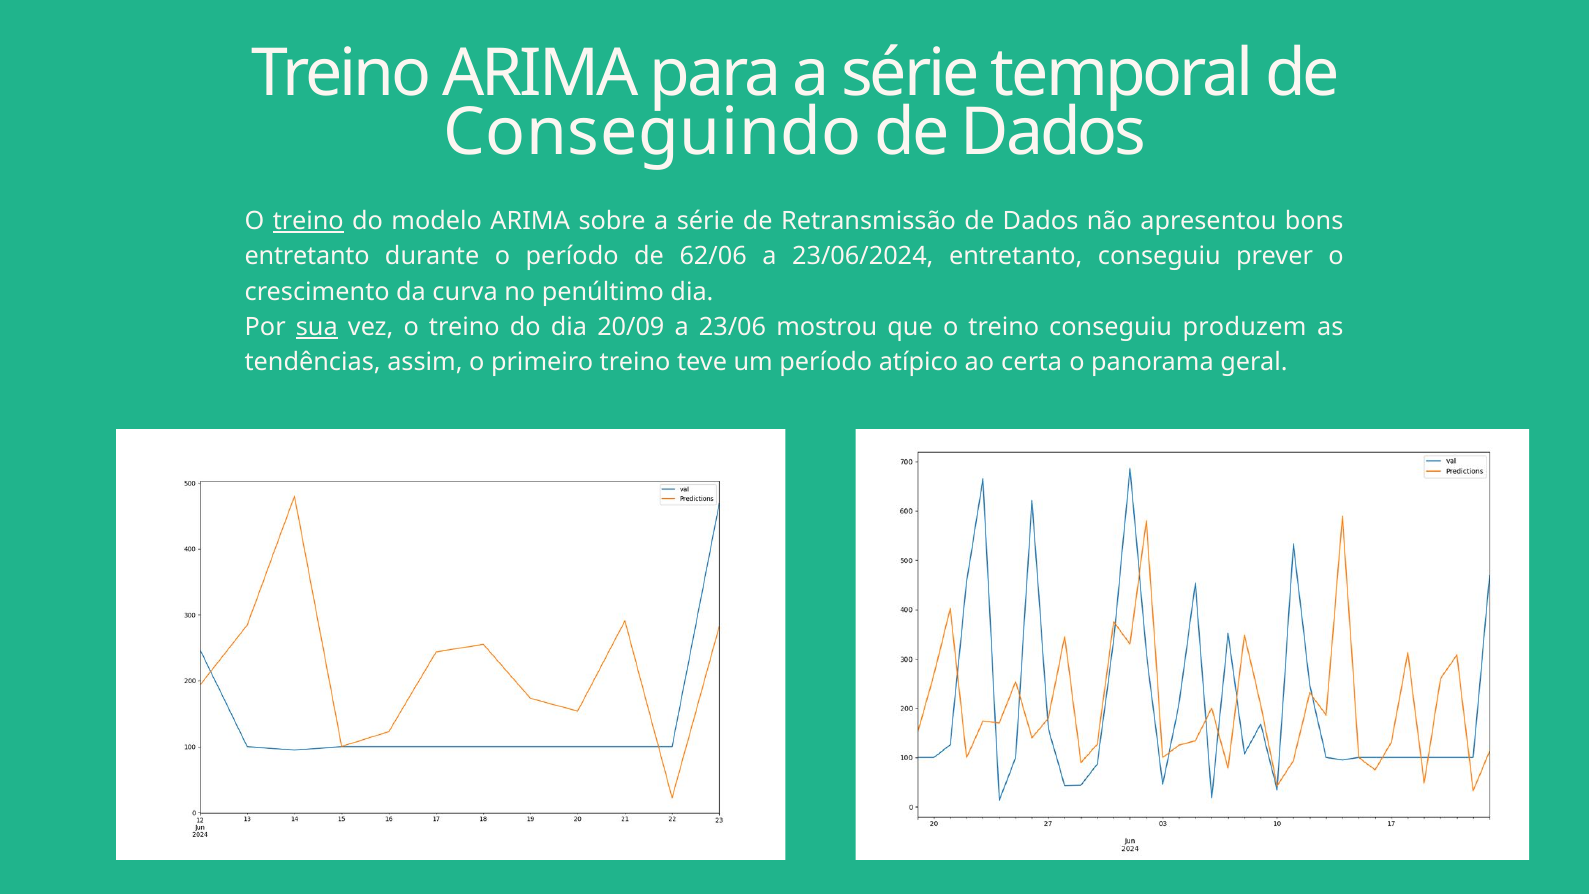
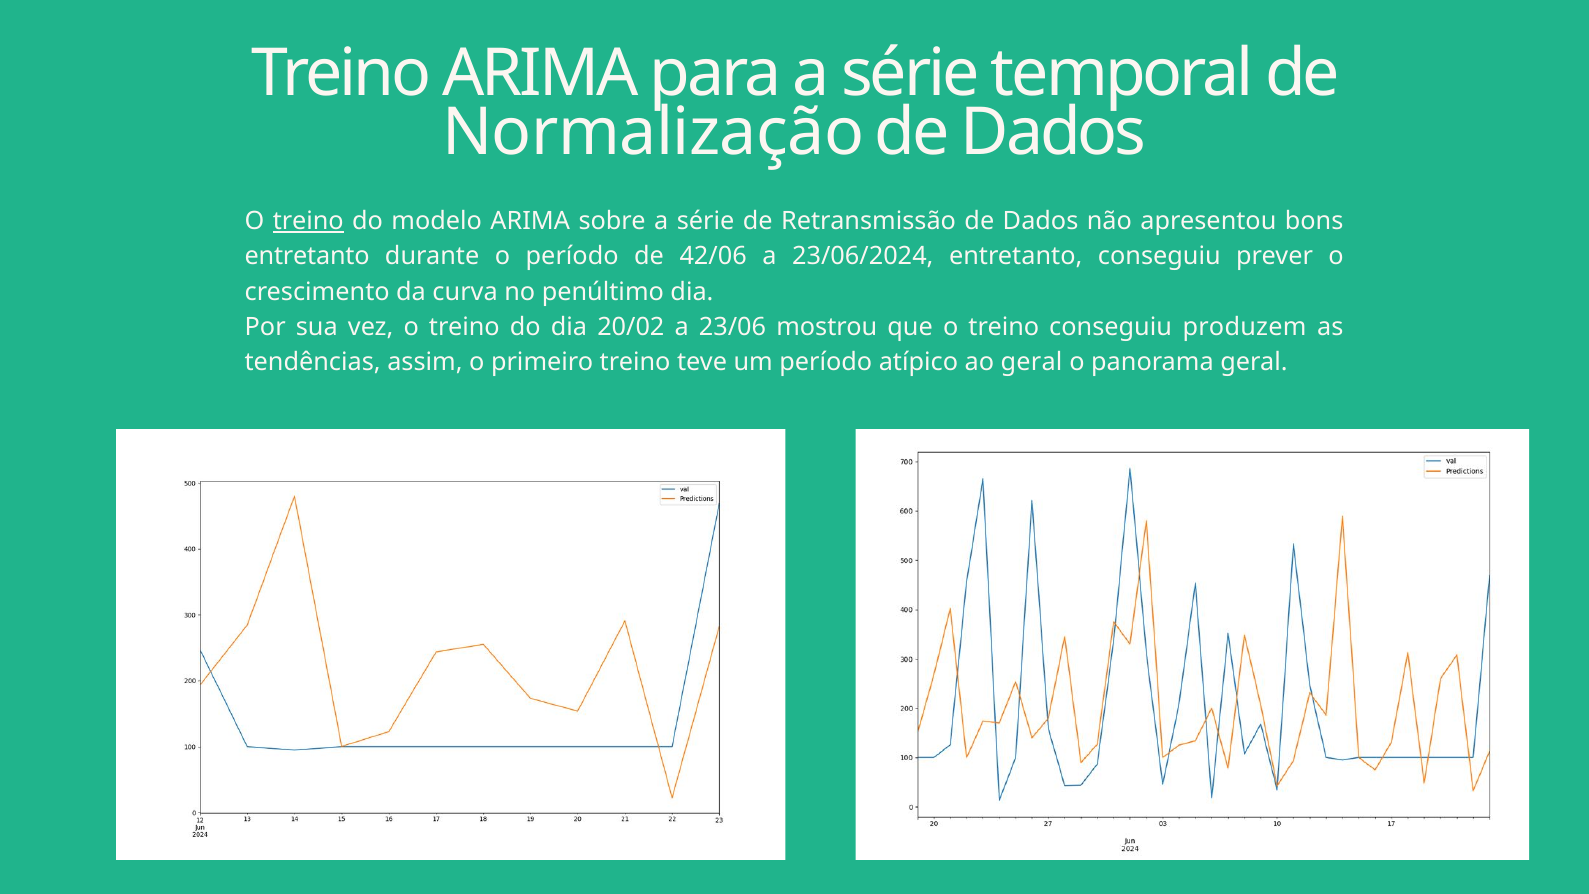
Conseguindo: Conseguindo -> Normalização
62/06: 62/06 -> 42/06
sua underline: present -> none
20/09: 20/09 -> 20/02
ao certa: certa -> geral
